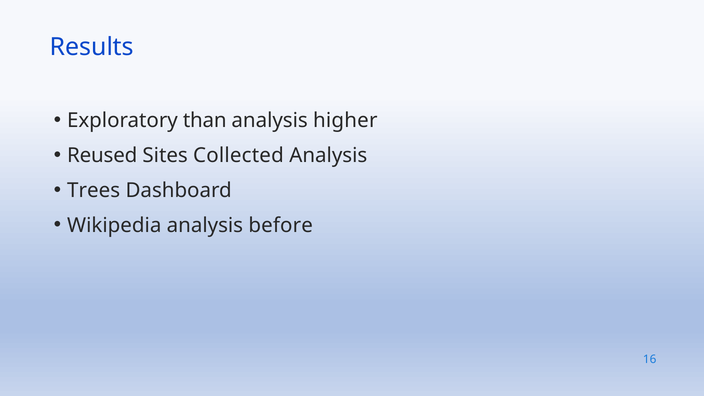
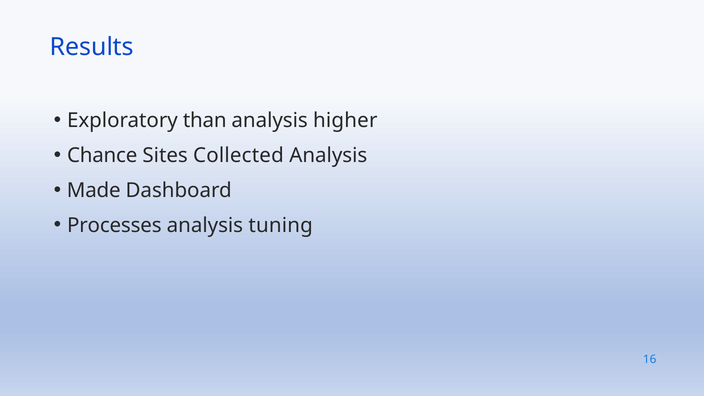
Reused: Reused -> Chance
Trees: Trees -> Made
Wikipedia: Wikipedia -> Processes
before: before -> tuning
